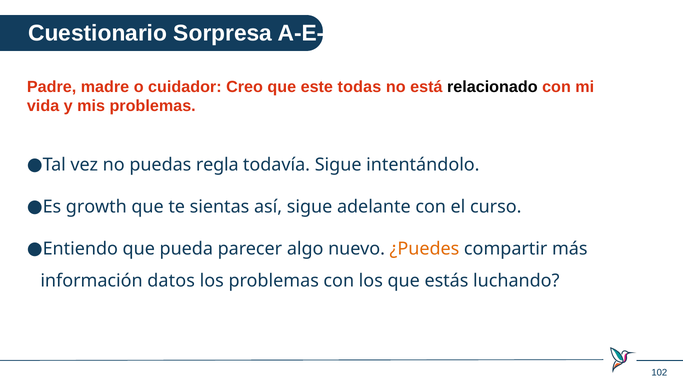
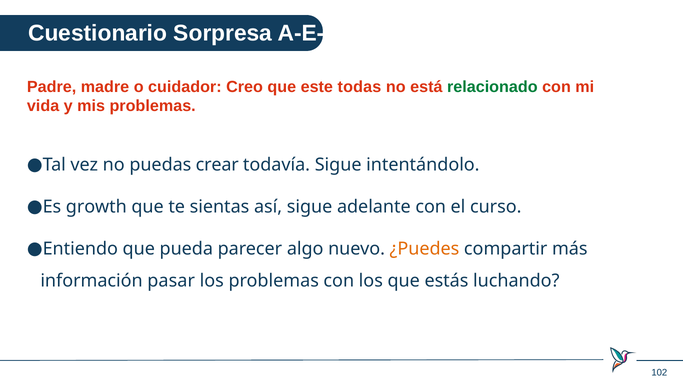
relacionado colour: black -> green
regla: regla -> crear
datos: datos -> pasar
